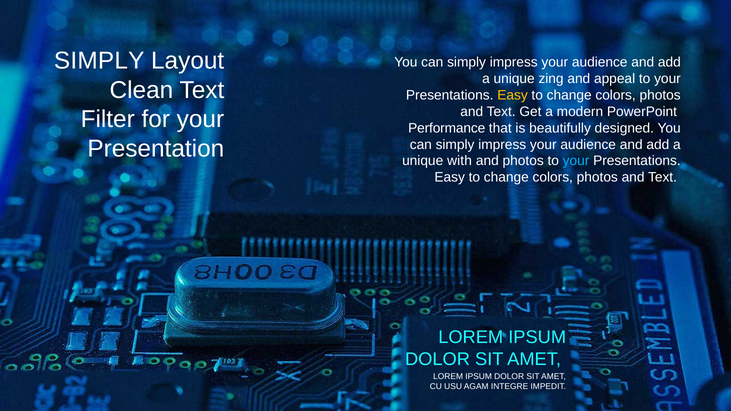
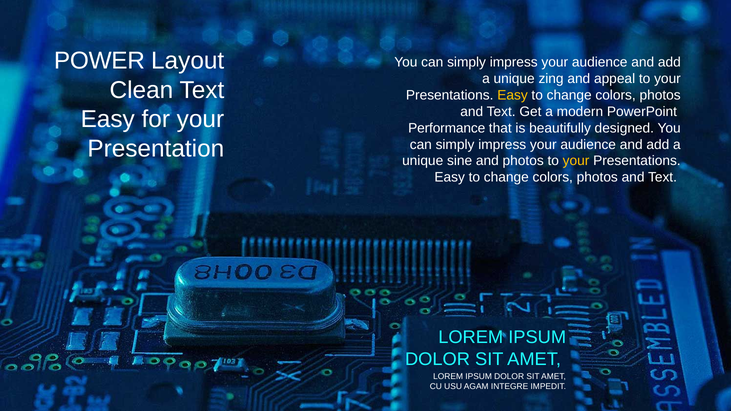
SIMPLY at (99, 61): SIMPLY -> POWER
Filter at (108, 119): Filter -> Easy
with: with -> sine
your at (576, 161) colour: light blue -> yellow
